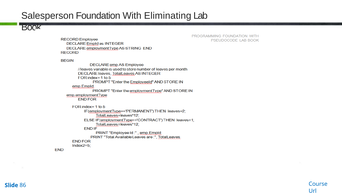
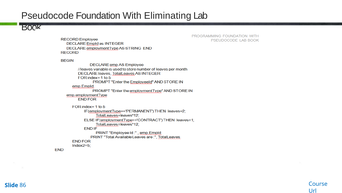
Salesperson: Salesperson -> Pseudocode
